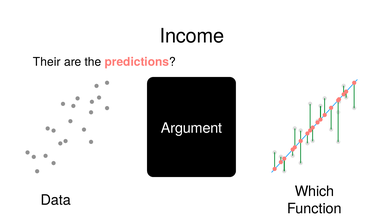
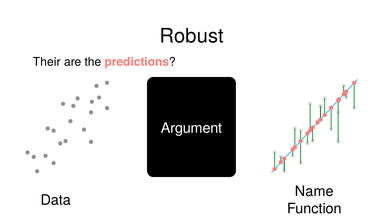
Income: Income -> Robust
Which: Which -> Name
